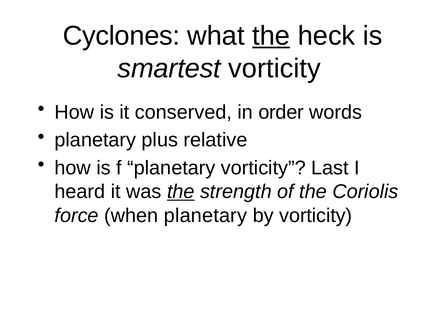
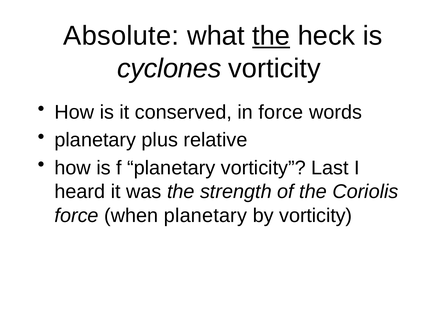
Cyclones: Cyclones -> Absolute
smartest: smartest -> cyclones
in order: order -> force
the at (181, 191) underline: present -> none
